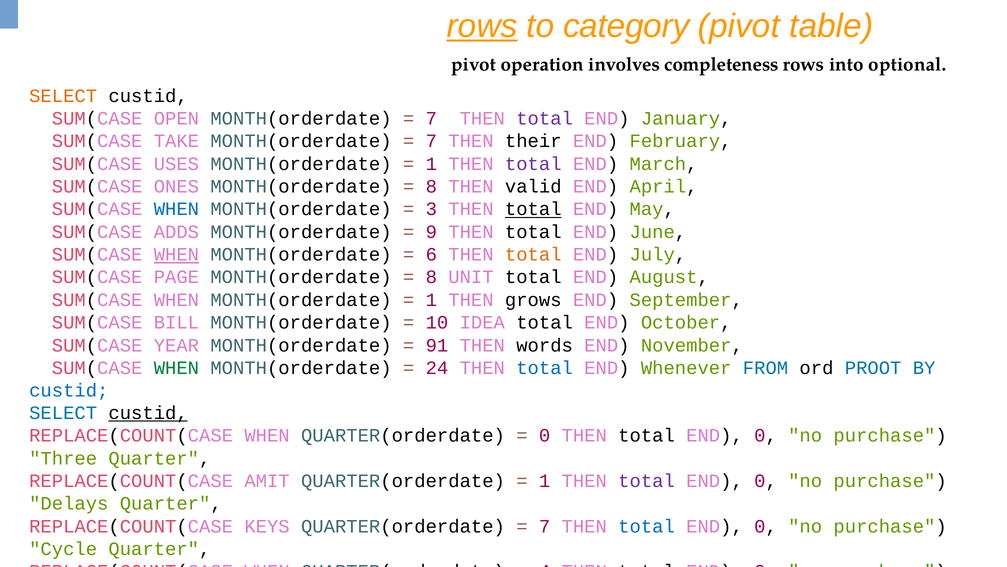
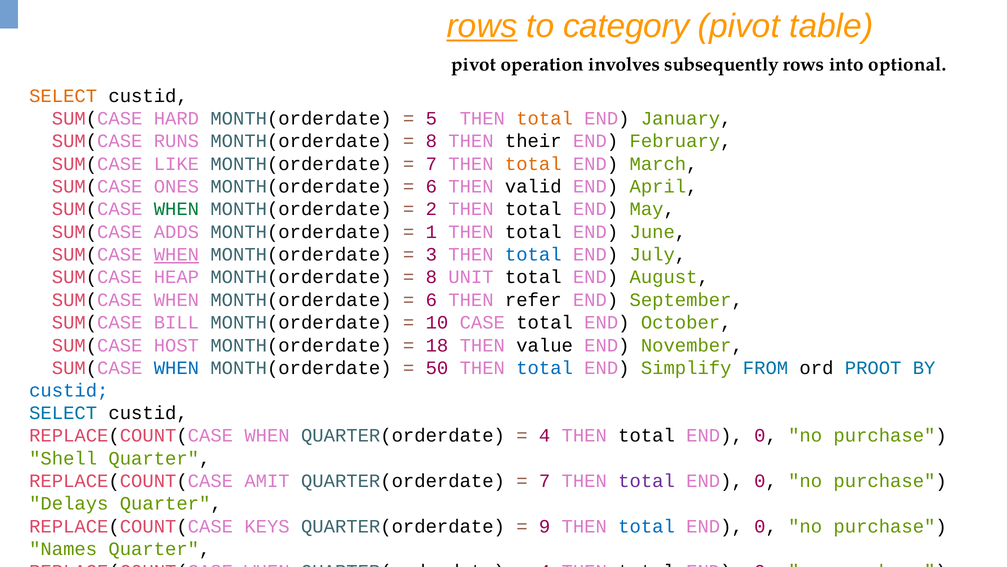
completeness: completeness -> subsequently
OPEN: OPEN -> HARD
7 at (431, 118): 7 -> 5
total at (545, 118) colour: purple -> orange
TAKE: TAKE -> RUNS
7 at (431, 141): 7 -> 8
USES: USES -> LIKE
1 at (431, 164): 1 -> 7
total at (533, 164) colour: purple -> orange
8 at (431, 186): 8 -> 6
WHEN at (176, 209) colour: blue -> green
3: 3 -> 2
total at (533, 209) underline: present -> none
9: 9 -> 1
6: 6 -> 3
total at (533, 254) colour: orange -> blue
PAGE: PAGE -> HEAP
1 at (431, 300): 1 -> 6
grows: grows -> refer
IDEA: IDEA -> CASE
YEAR: YEAR -> HOST
91: 91 -> 18
words: words -> value
WHEN at (176, 368) colour: green -> blue
24: 24 -> 50
Whenever: Whenever -> Simplify
custid at (148, 413) underline: present -> none
0 at (545, 435): 0 -> 4
Three: Three -> Shell
1 at (545, 481): 1 -> 7
7 at (545, 526): 7 -> 9
Cycle: Cycle -> Names
